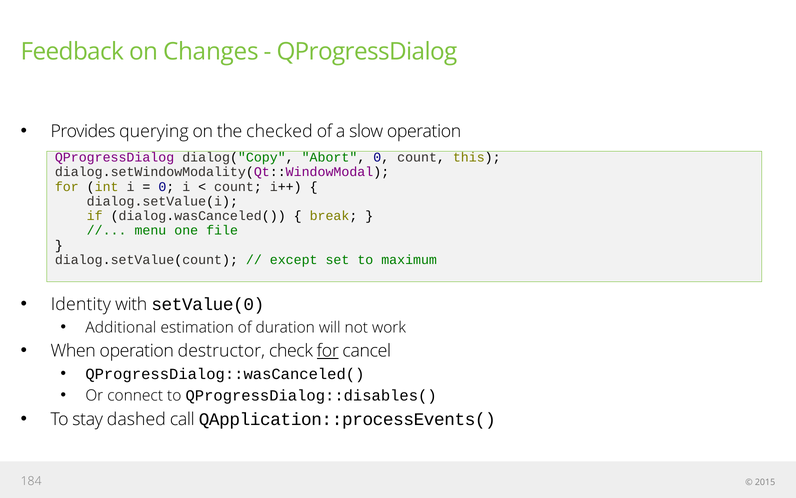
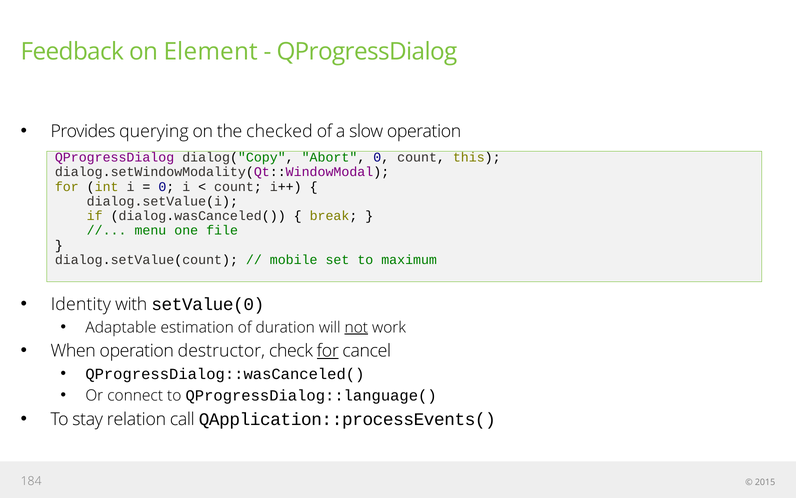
Changes: Changes -> Element
except: except -> mobile
Additional: Additional -> Adaptable
not underline: none -> present
QProgressDialog::disables(: QProgressDialog::disables( -> QProgressDialog::language(
dashed: dashed -> relation
